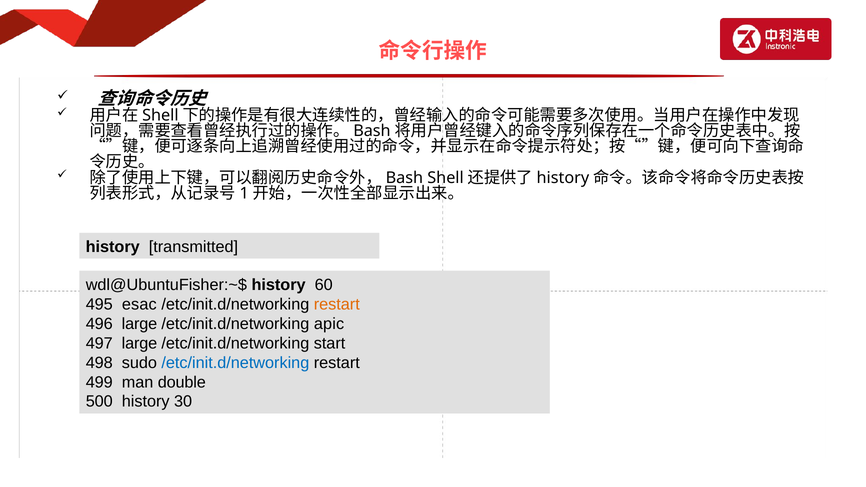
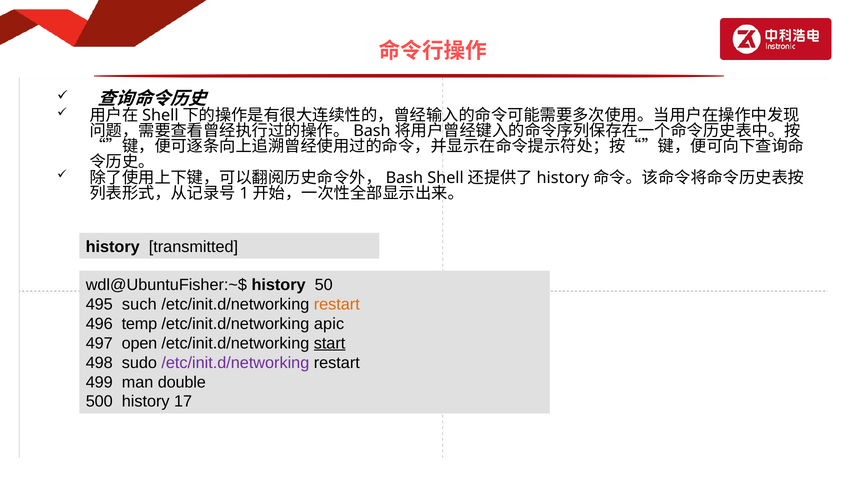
60: 60 -> 50
esac: esac -> such
496 large: large -> temp
497 large: large -> open
start underline: none -> present
/etc/init.d/networking at (235, 363) colour: blue -> purple
30: 30 -> 17
